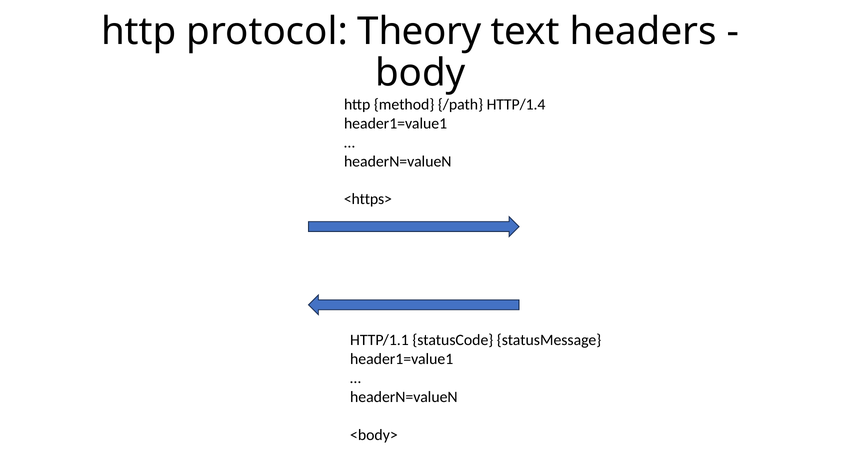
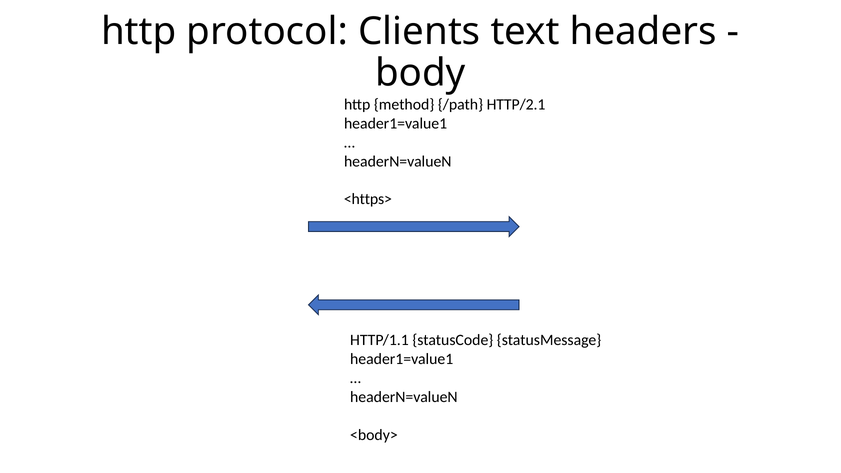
Theory: Theory -> Clients
HTTP/1.4: HTTP/1.4 -> HTTP/2.1
